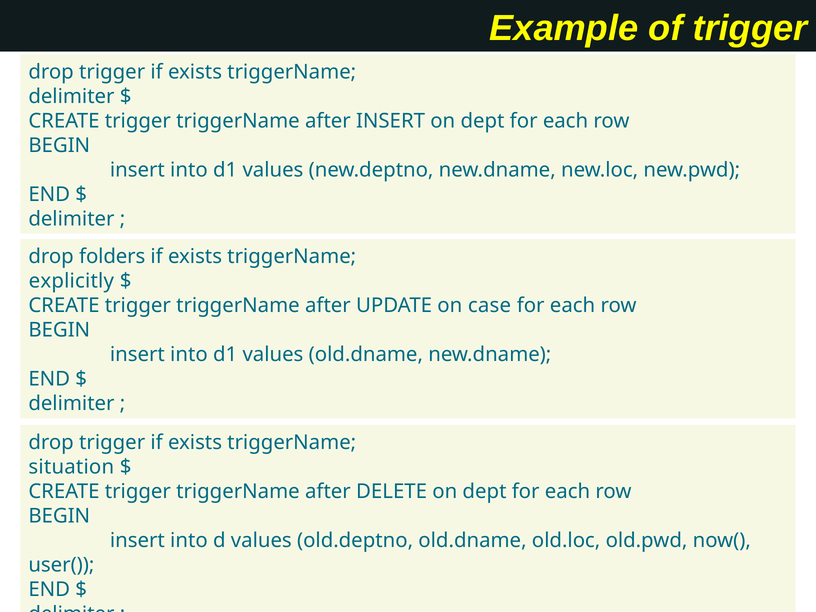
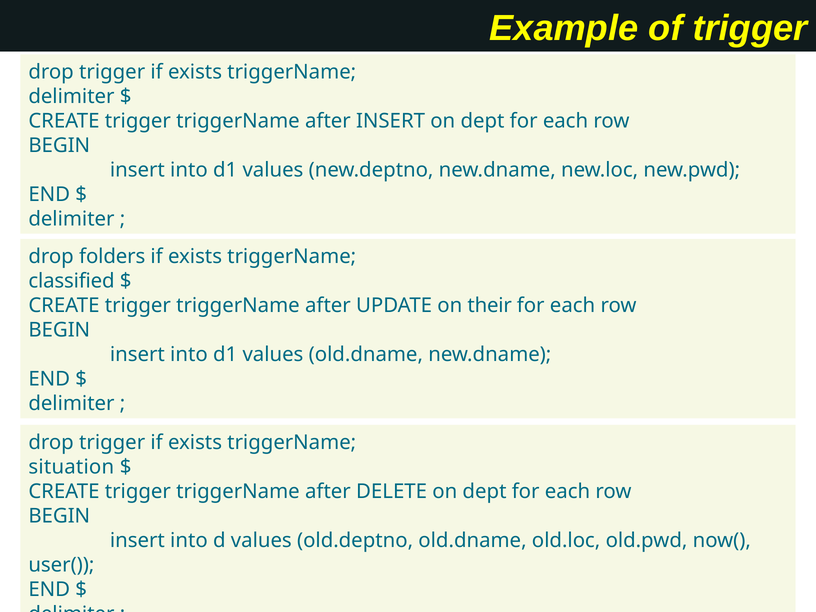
explicitly: explicitly -> classified
case: case -> their
